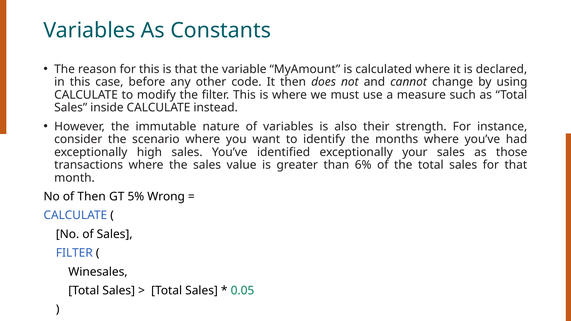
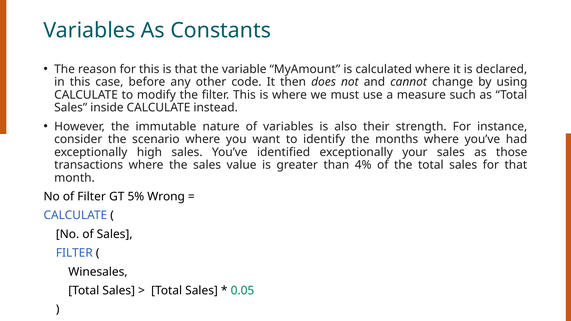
6%: 6% -> 4%
of Then: Then -> Filter
